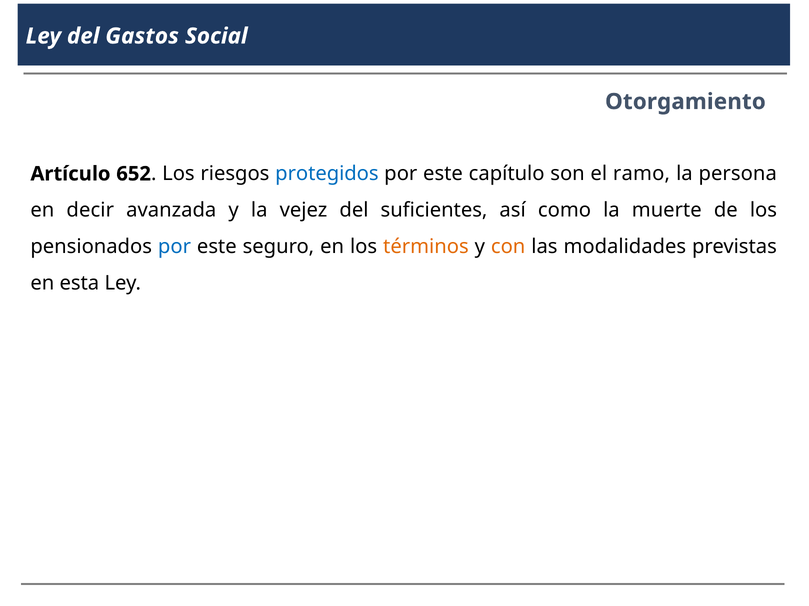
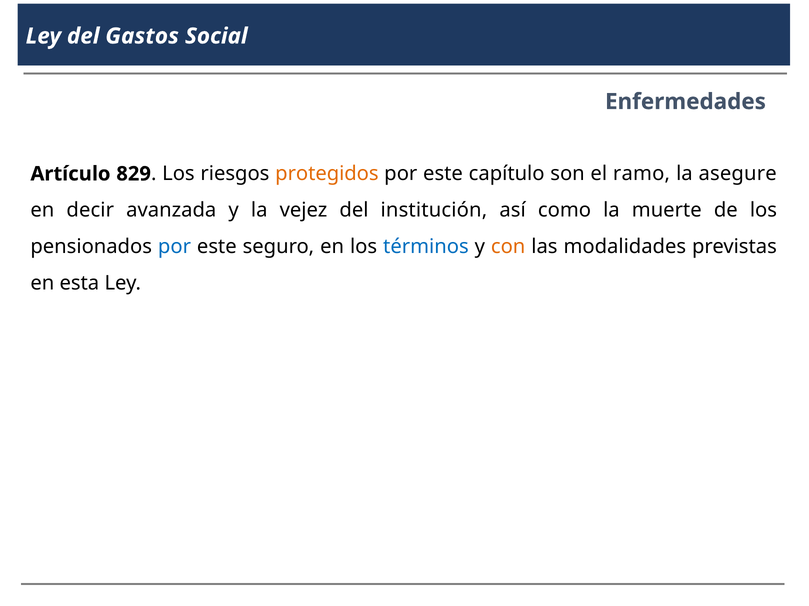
Otorgamiento: Otorgamiento -> Enfermedades
652: 652 -> 829
protegidos colour: blue -> orange
persona: persona -> asegure
suficientes: suficientes -> institución
términos colour: orange -> blue
